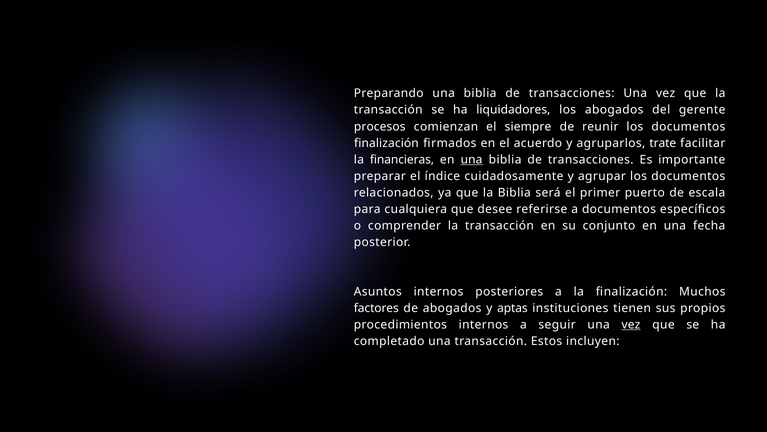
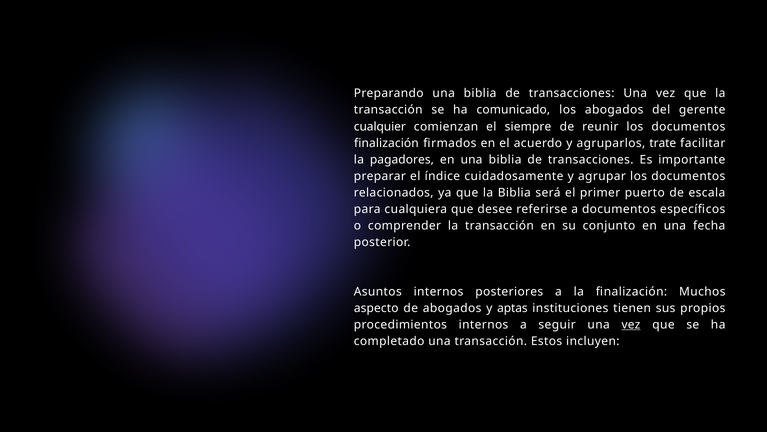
liquidadores: liquidadores -> comunicado
procesos: procesos -> cualquier
financieras: financieras -> pagadores
una at (472, 159) underline: present -> none
factores: factores -> aspecto
